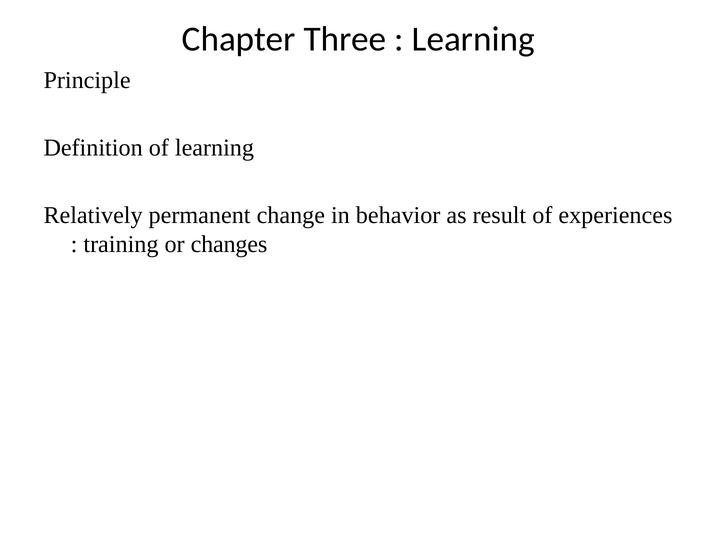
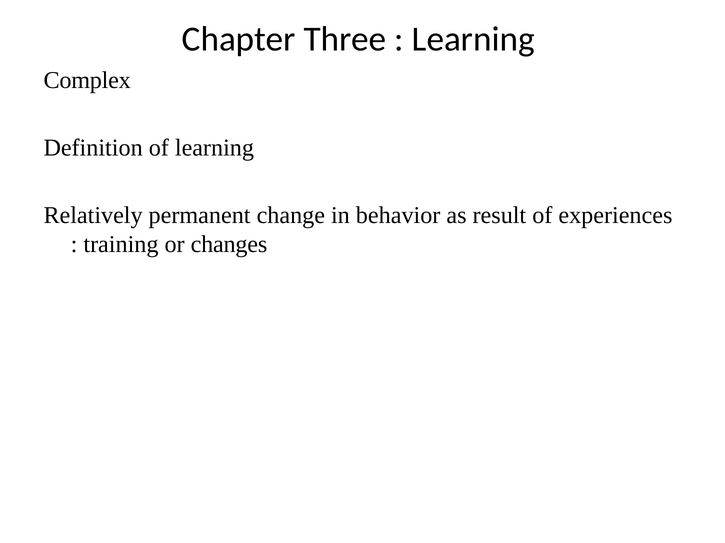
Principle: Principle -> Complex
